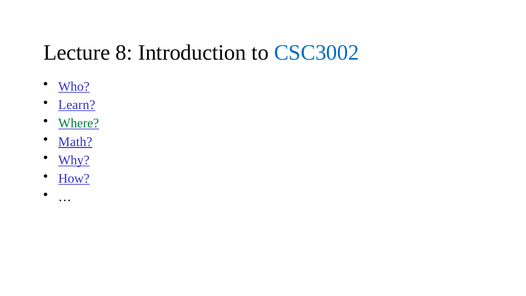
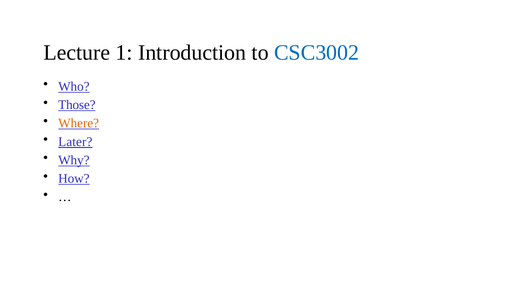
8: 8 -> 1
Learn: Learn -> Those
Where colour: green -> orange
Math: Math -> Later
